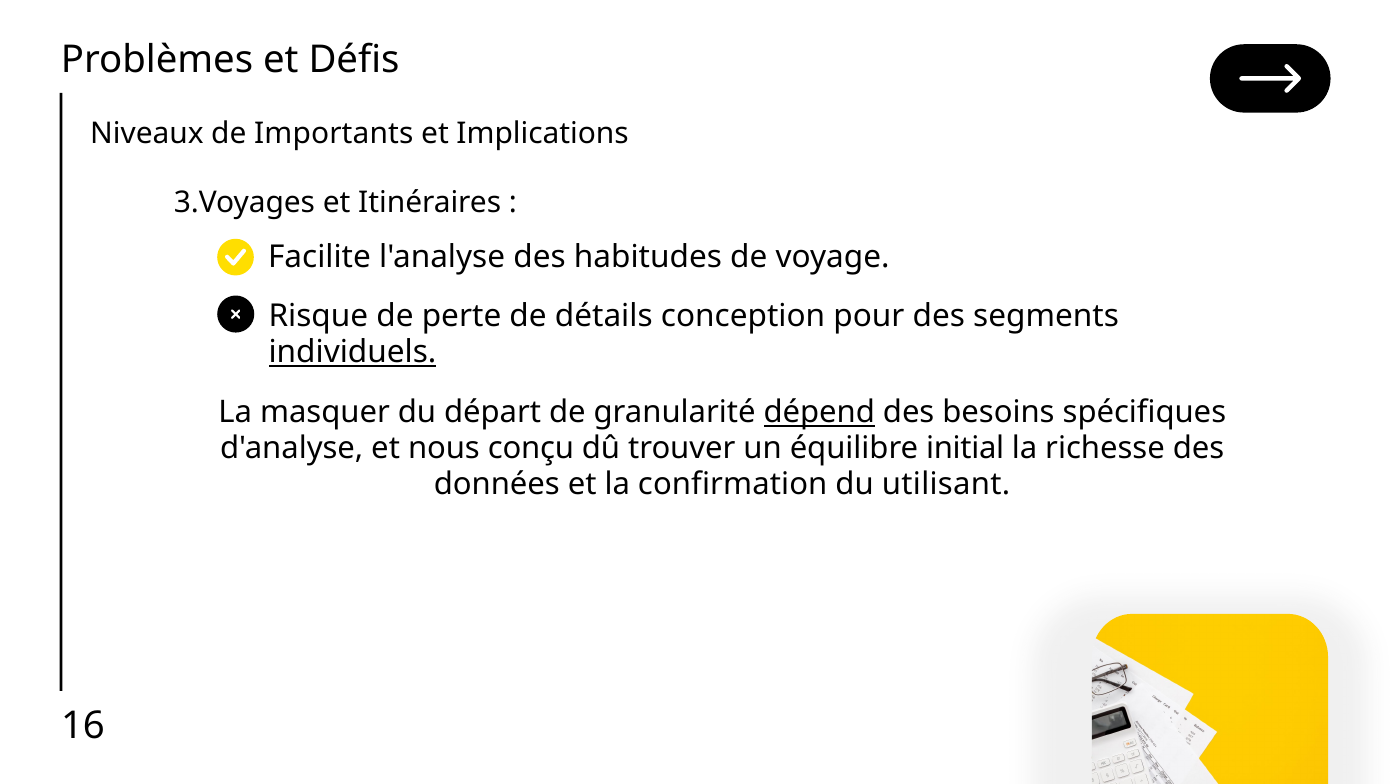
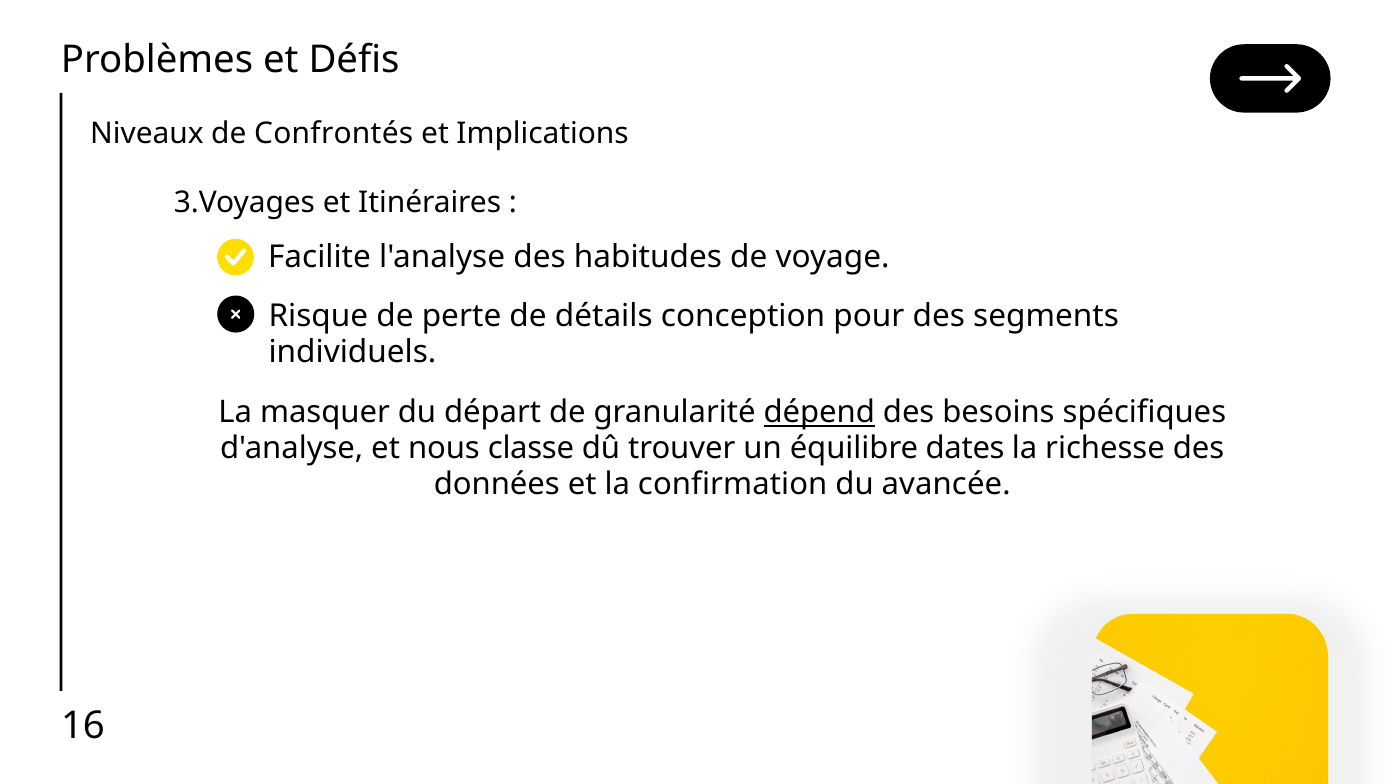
Importants: Importants -> Confrontés
individuels underline: present -> none
conçu: conçu -> classe
initial: initial -> dates
utilisant: utilisant -> avancée
